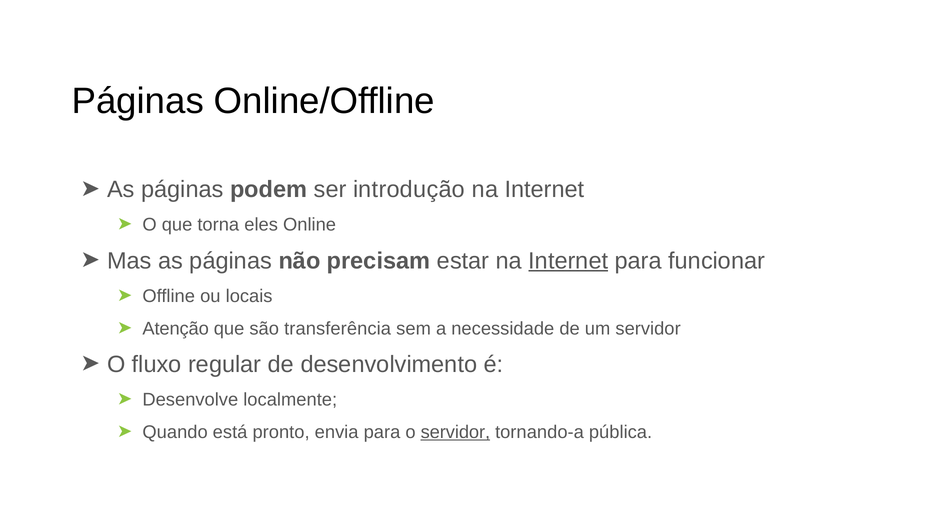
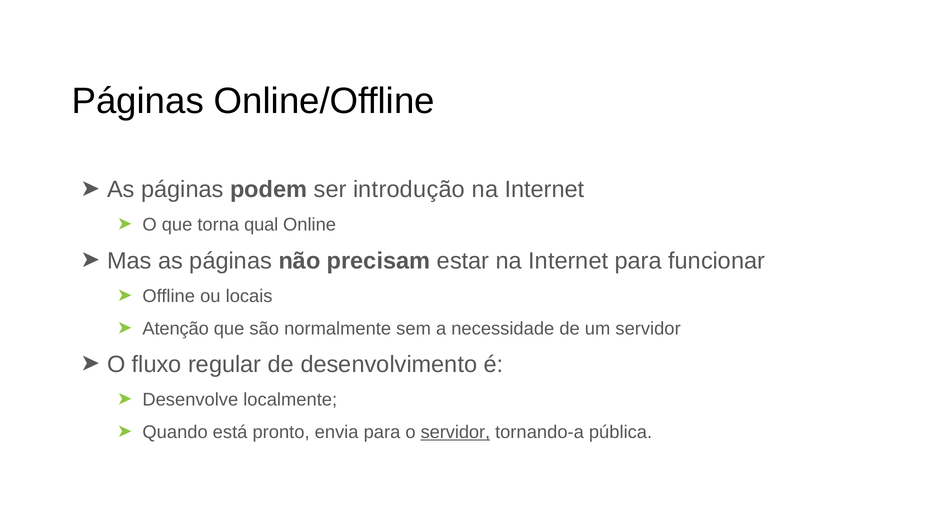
eles: eles -> qual
Internet at (568, 261) underline: present -> none
transferência: transferência -> normalmente
